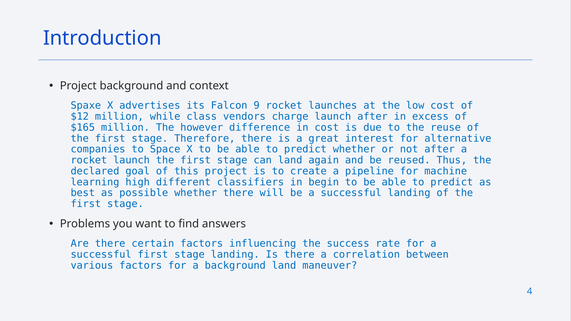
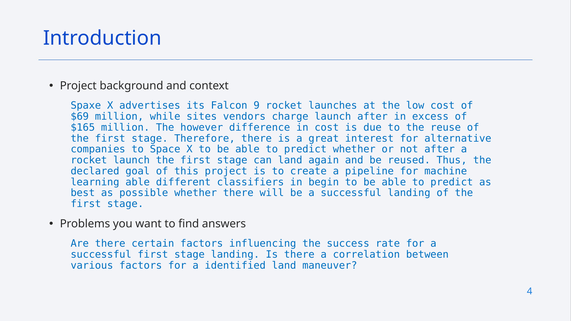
$12: $12 -> $69
class: class -> sites
learning high: high -> able
a background: background -> identified
